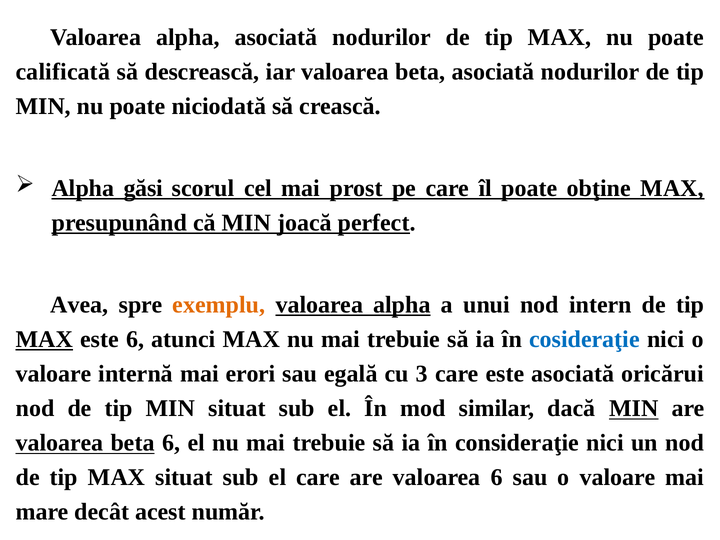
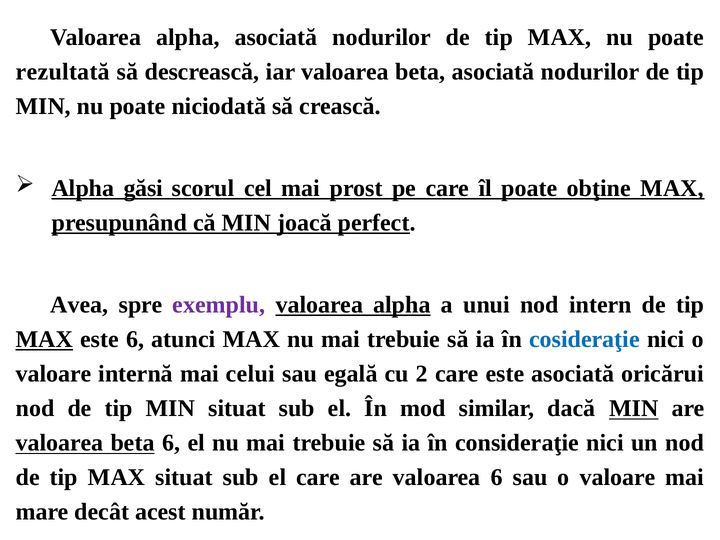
calificată: calificată -> rezultată
exemplu colour: orange -> purple
erori: erori -> celui
3: 3 -> 2
